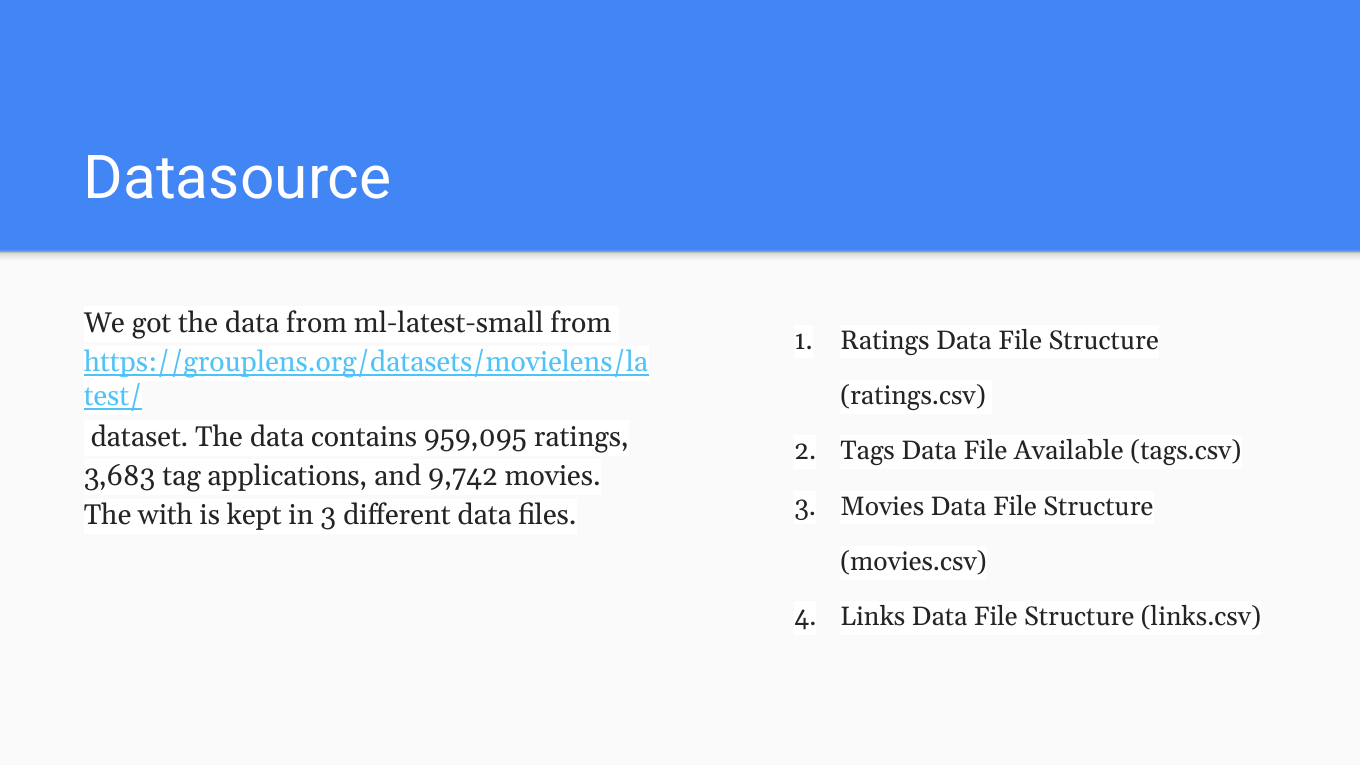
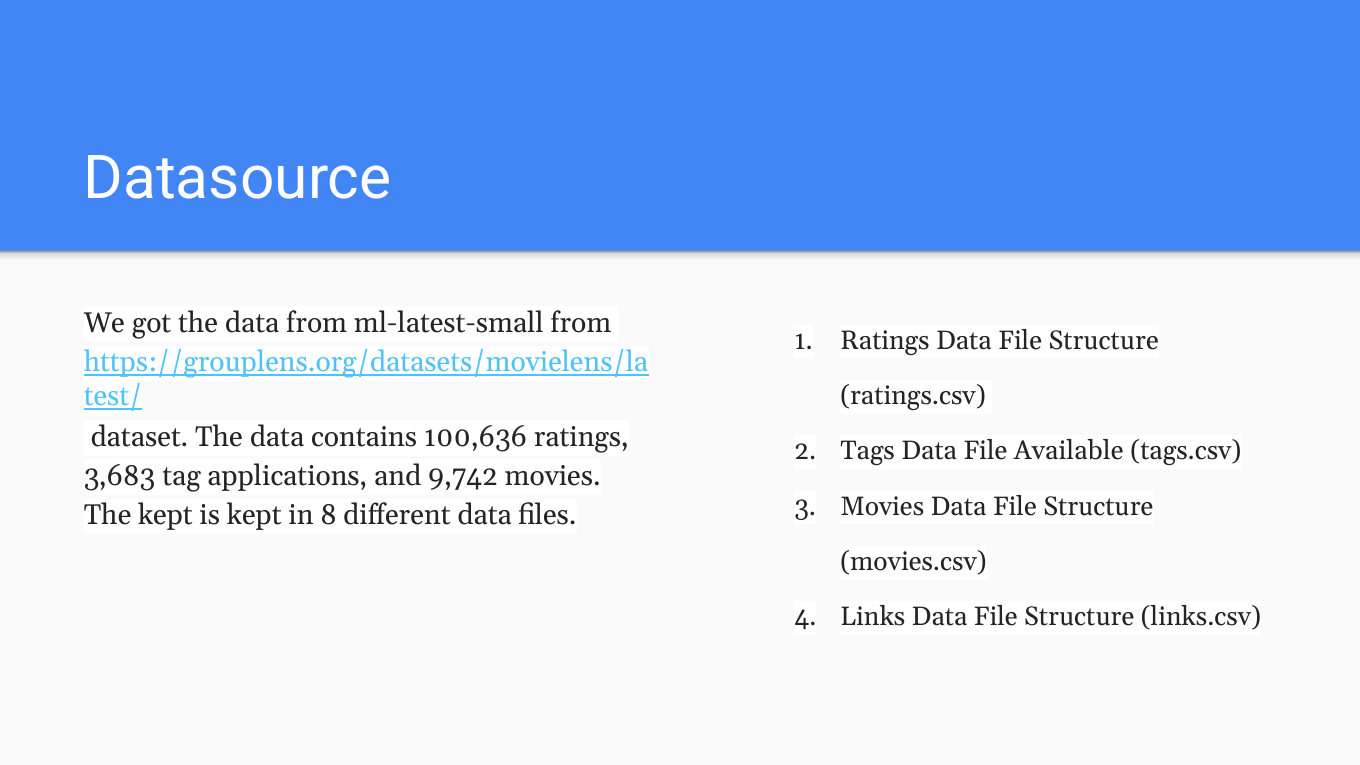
959,095: 959,095 -> 100,636
The with: with -> kept
in 3: 3 -> 8
